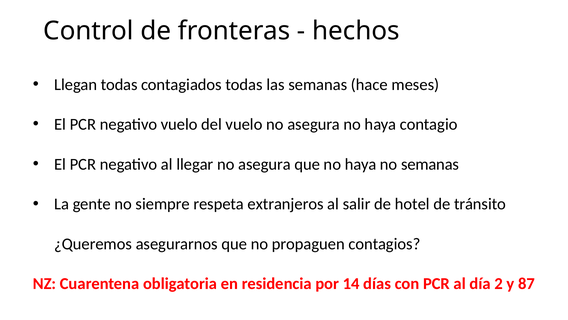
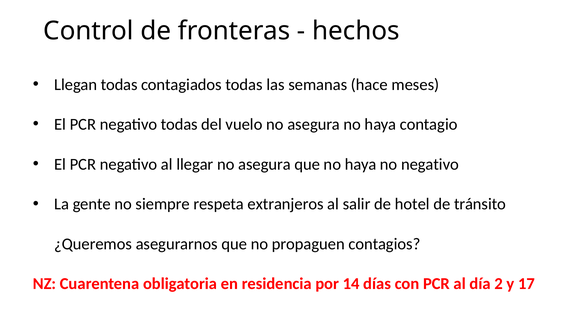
negativo vuelo: vuelo -> todas
no semanas: semanas -> negativo
87: 87 -> 17
